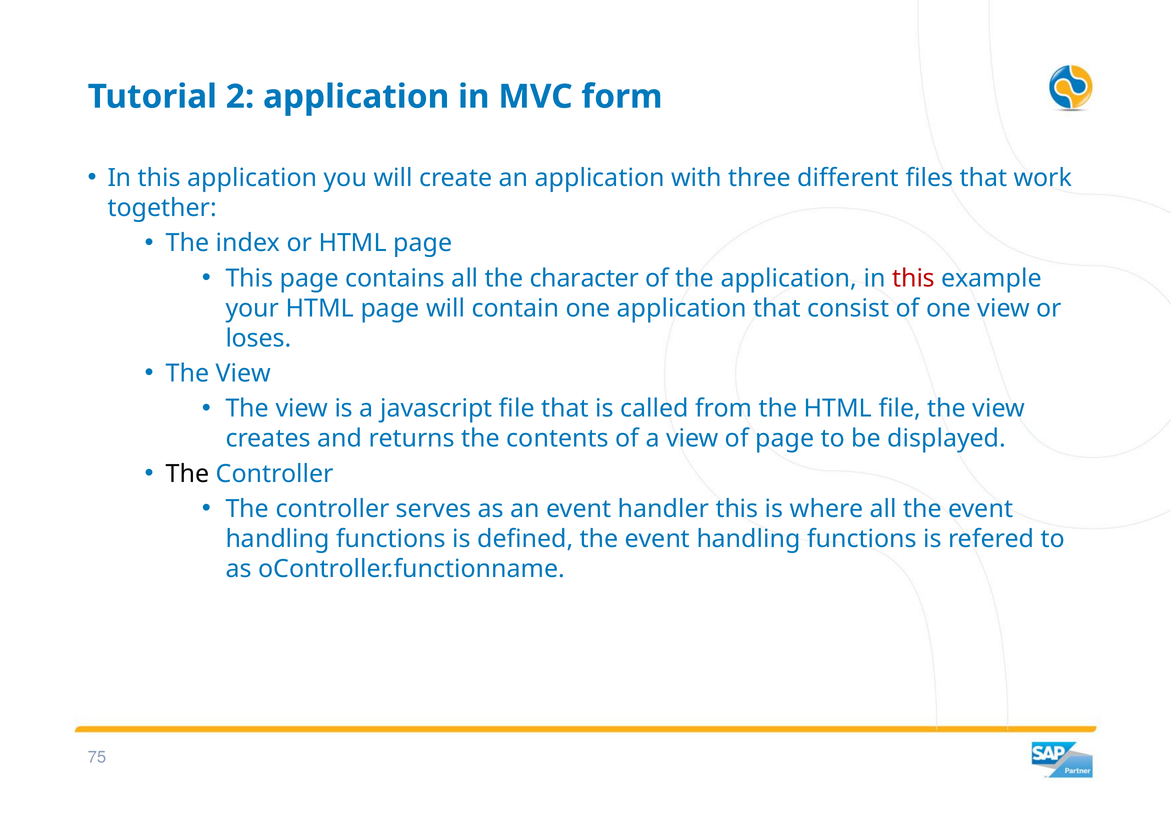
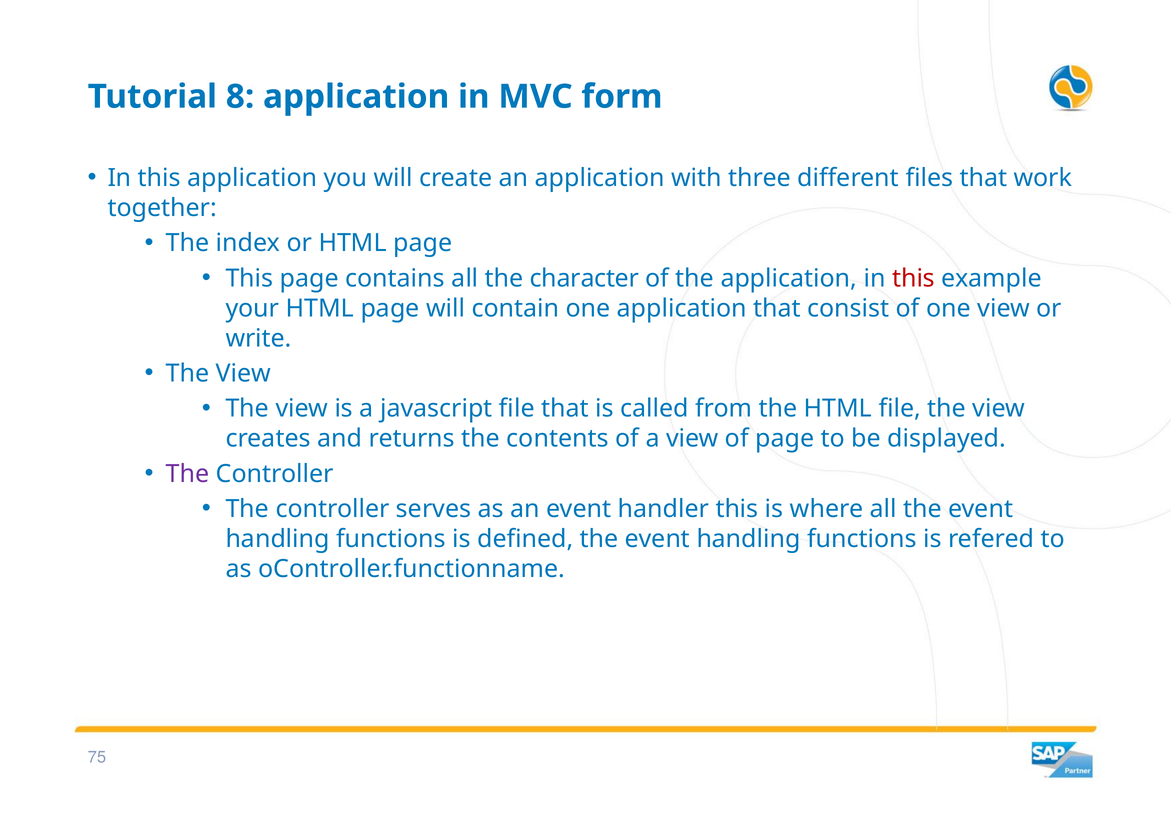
2: 2 -> 8
loses: loses -> write
The at (188, 473) colour: black -> purple
